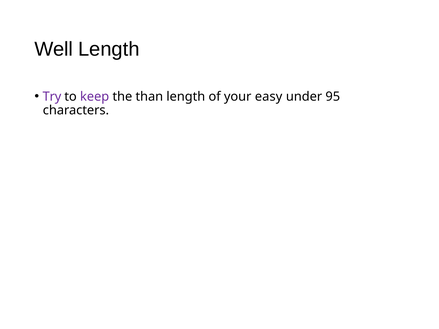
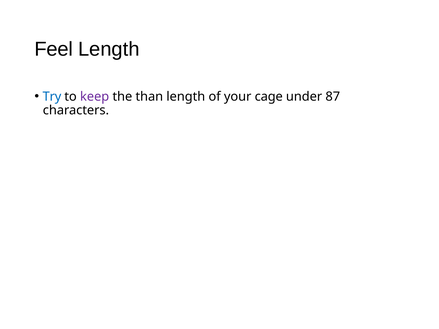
Well: Well -> Feel
Try colour: purple -> blue
easy: easy -> cage
95: 95 -> 87
